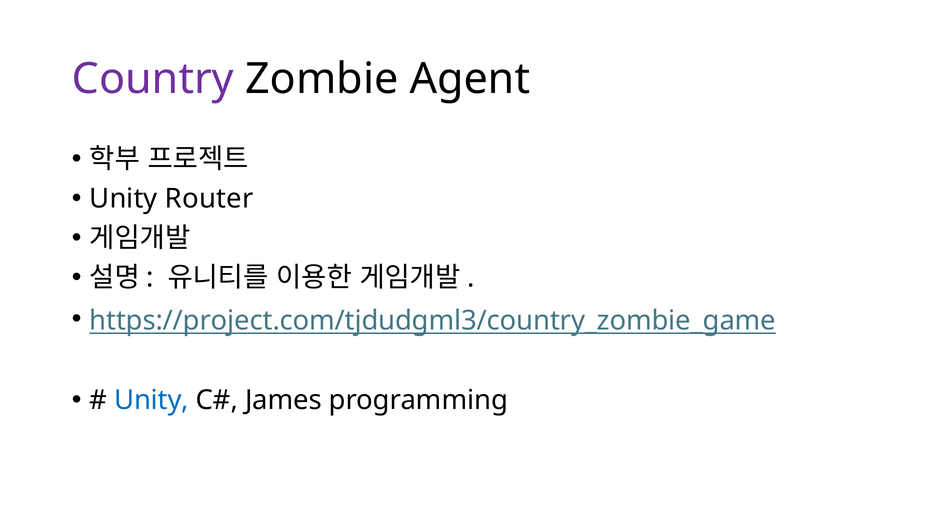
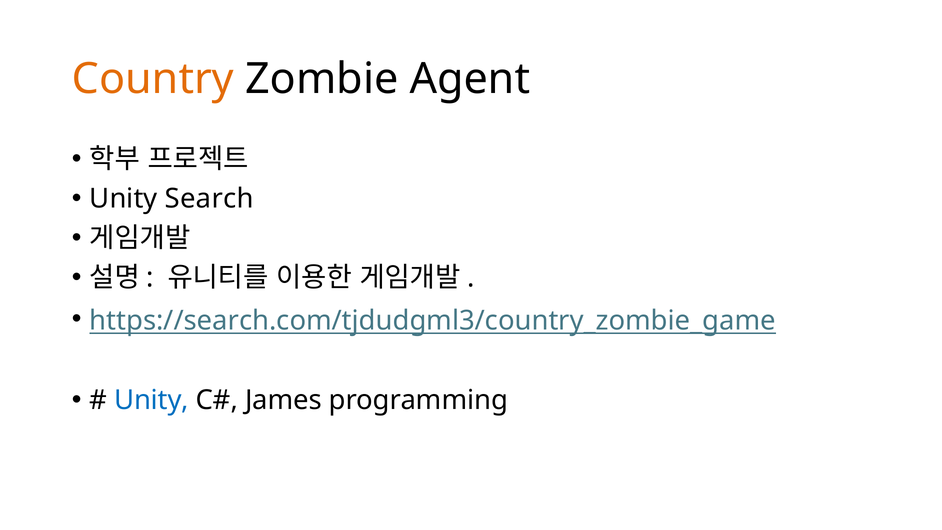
Country colour: purple -> orange
Router: Router -> Search
https://project.com/tjdudgml3/country_zombie_game: https://project.com/tjdudgml3/country_zombie_game -> https://search.com/tjdudgml3/country_zombie_game
